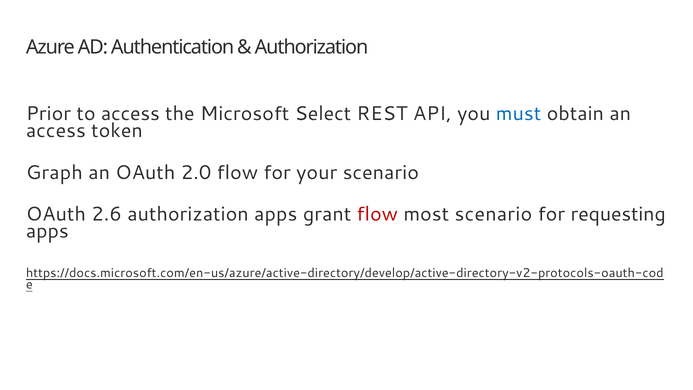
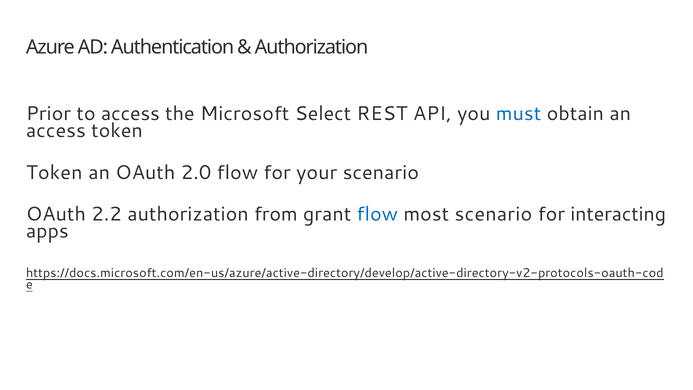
Graph at (54, 172): Graph -> Token
2.6: 2.6 -> 2.2
authorization apps: apps -> from
flow at (377, 214) colour: red -> blue
requesting: requesting -> interacting
